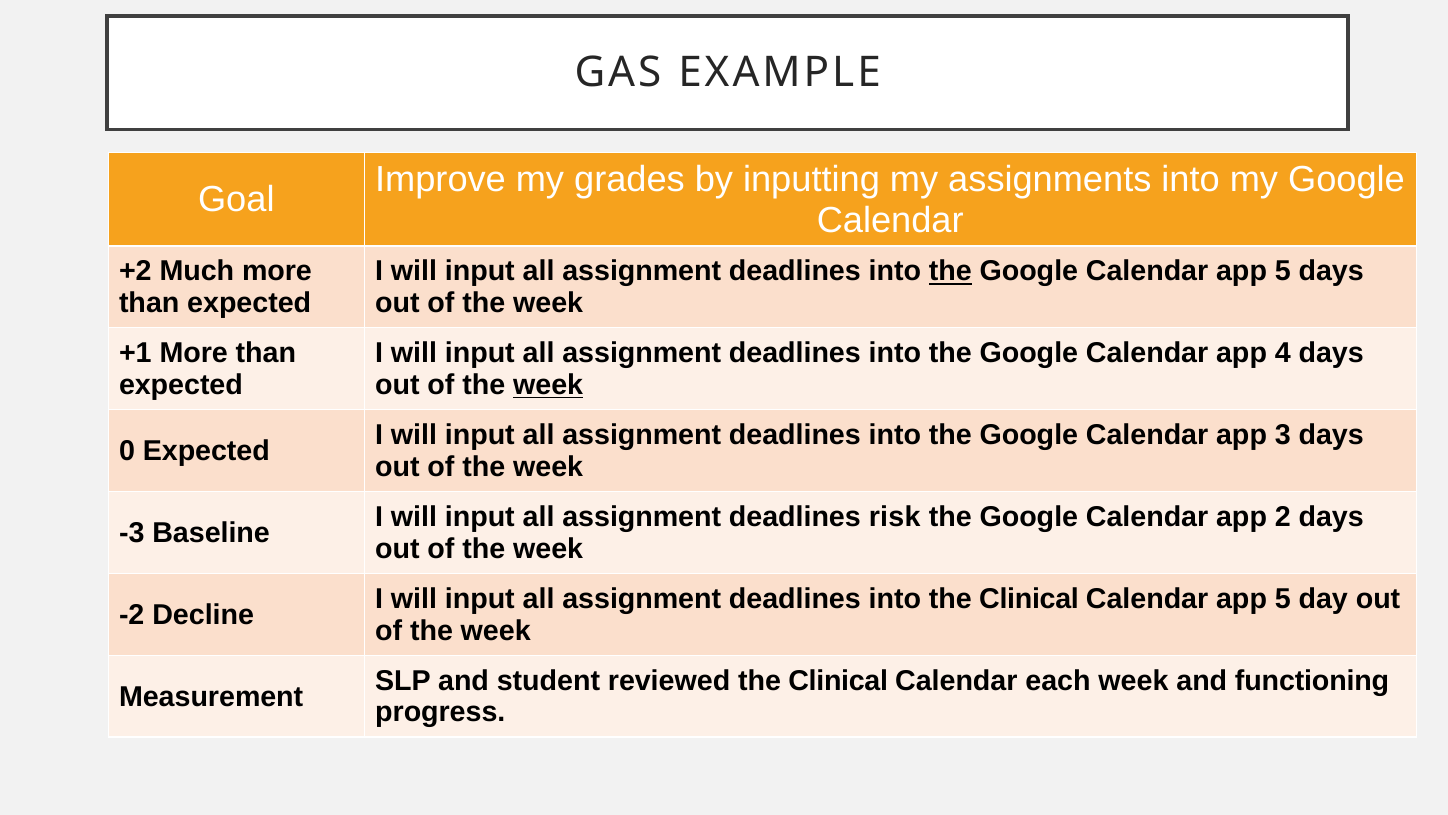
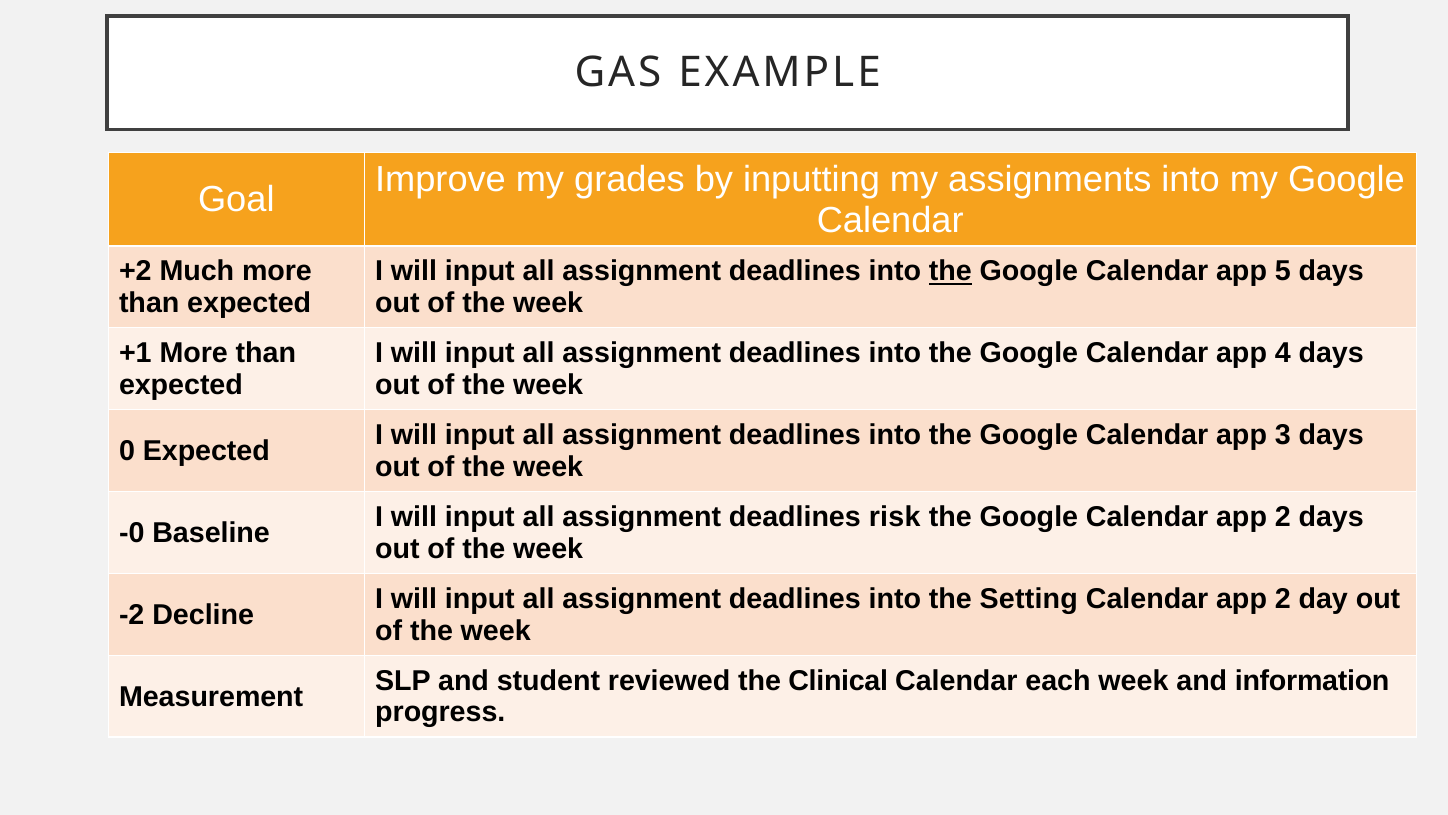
week at (548, 385) underline: present -> none
-3: -3 -> -0
into the Clinical: Clinical -> Setting
5 at (1283, 598): 5 -> 2
functioning: functioning -> information
